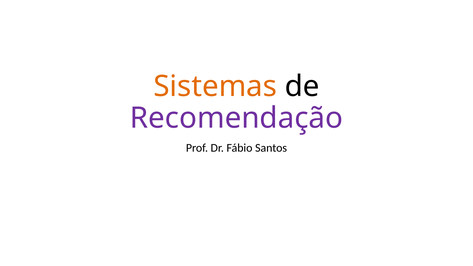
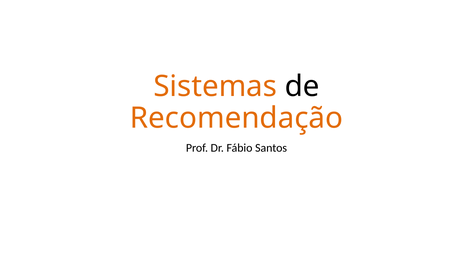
Recomendação colour: purple -> orange
